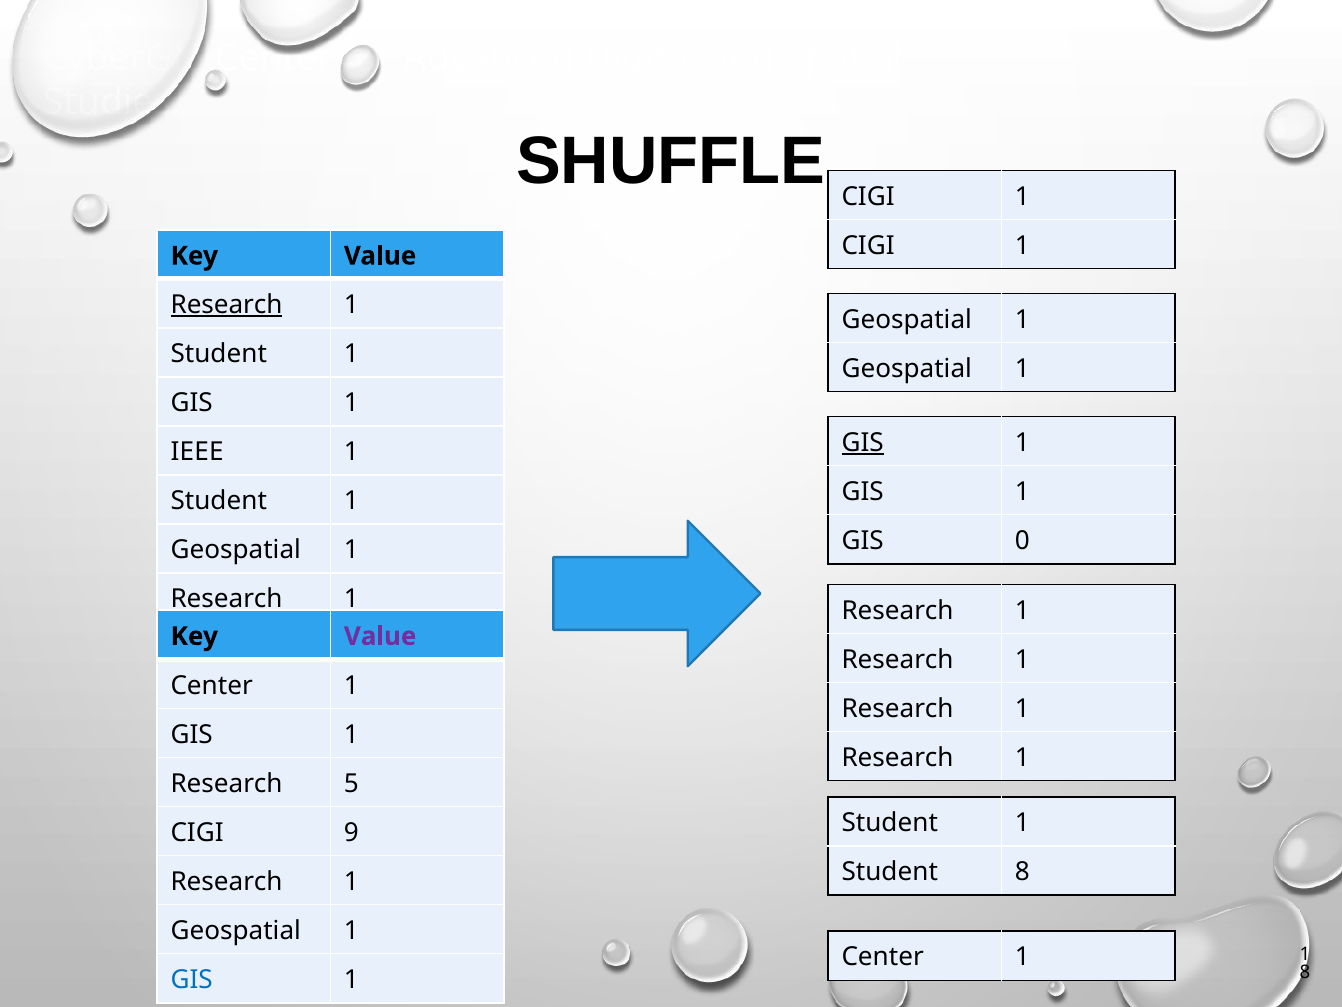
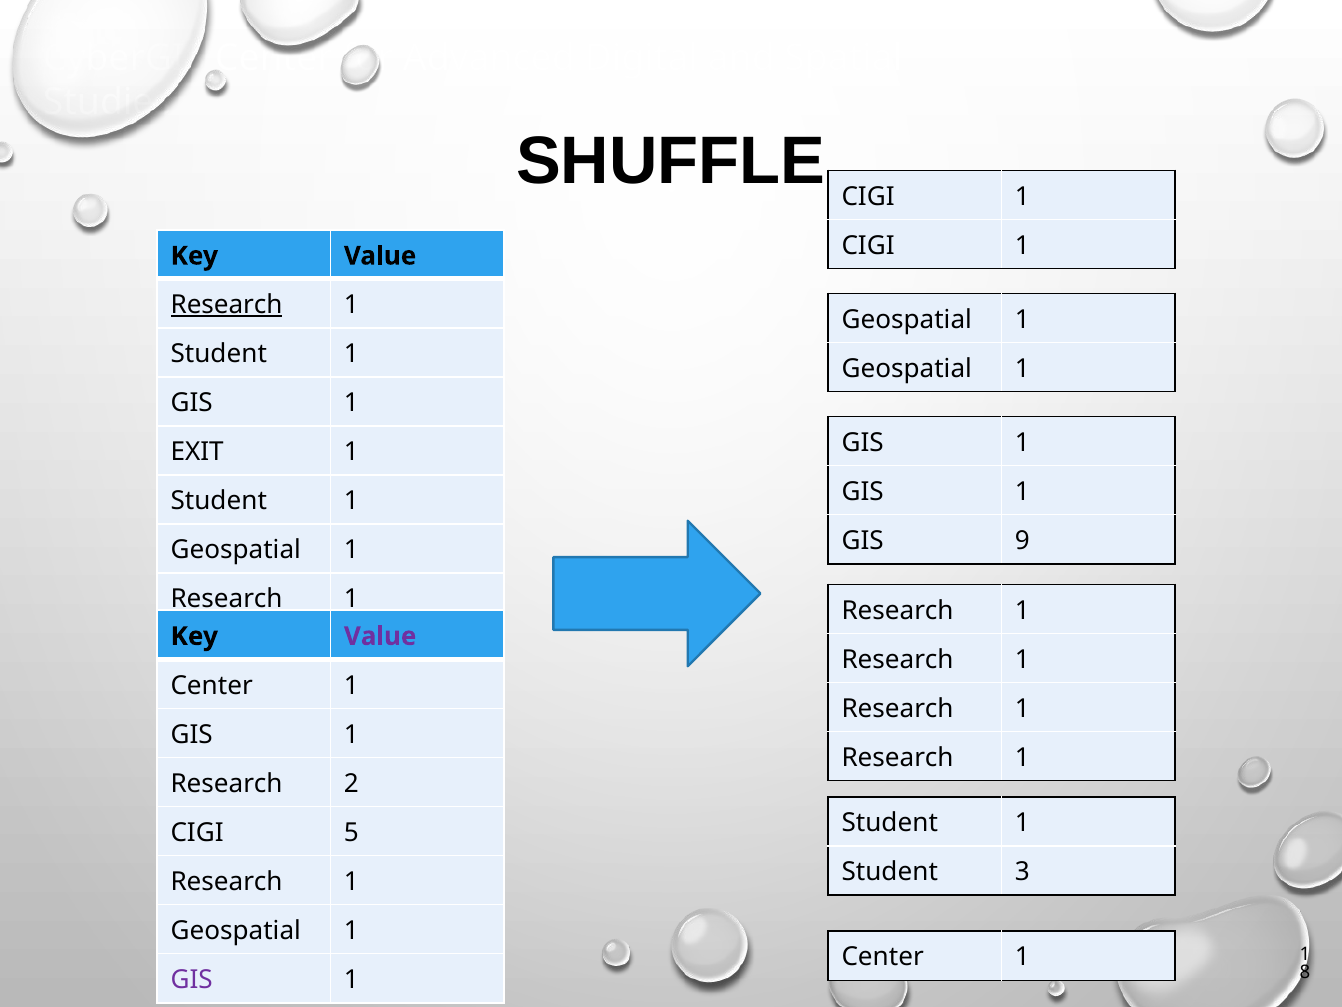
GIS at (863, 442) underline: present -> none
IEEE: IEEE -> EXIT
0: 0 -> 9
5: 5 -> 2
9: 9 -> 5
Student 8: 8 -> 3
GIS at (192, 979) colour: blue -> purple
